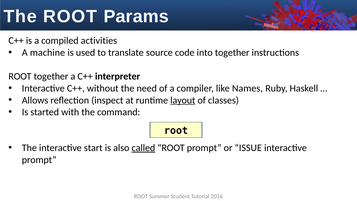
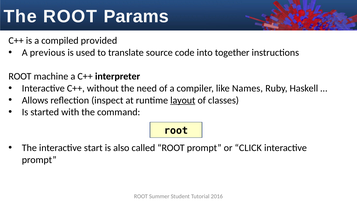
activities: activities -> provided
machine: machine -> previous
ROOT together: together -> machine
called underline: present -> none
ISSUE: ISSUE -> CLICK
